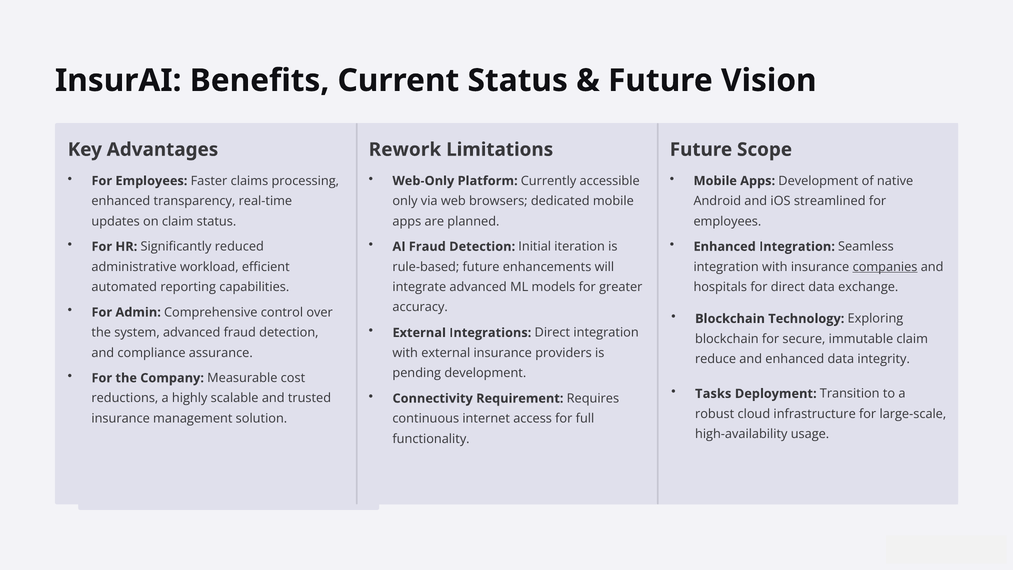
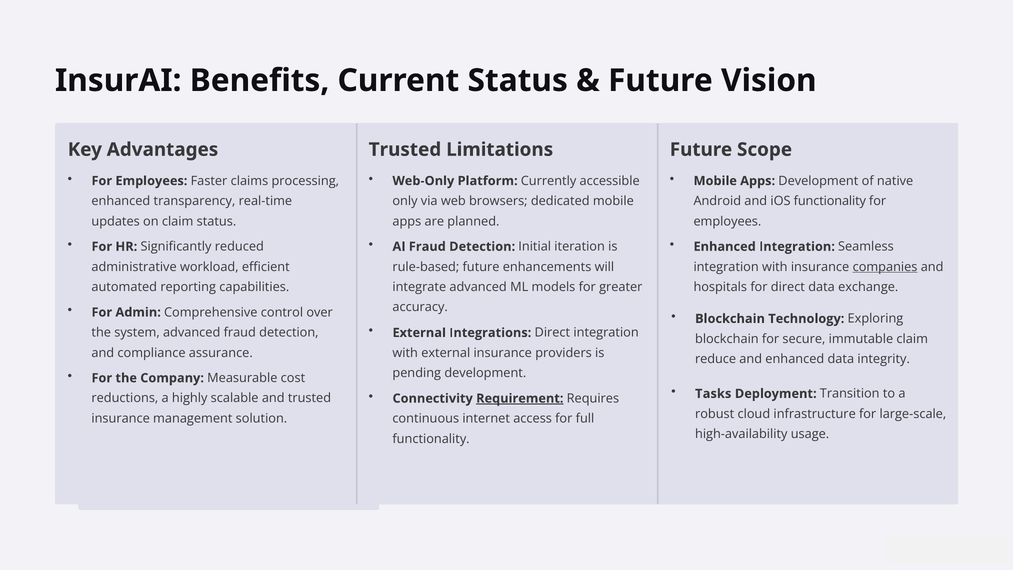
Rework at (405, 150): Rework -> Trusted
iOS streamlined: streamlined -> functionality
Requirement underline: none -> present
